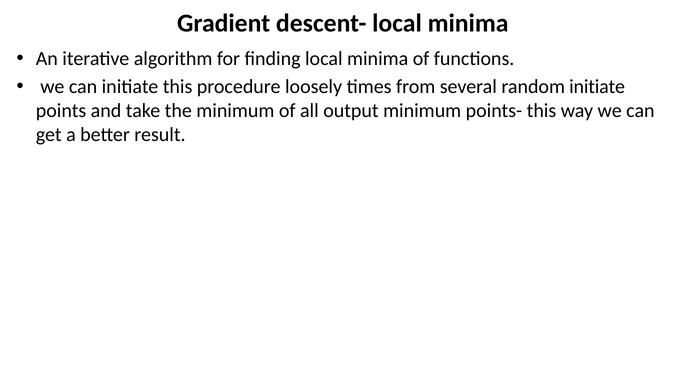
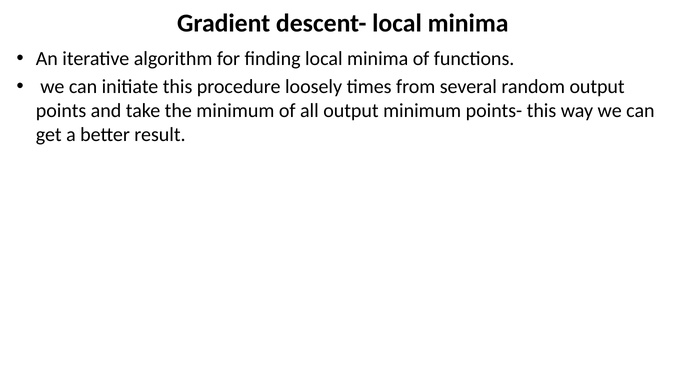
random initiate: initiate -> output
